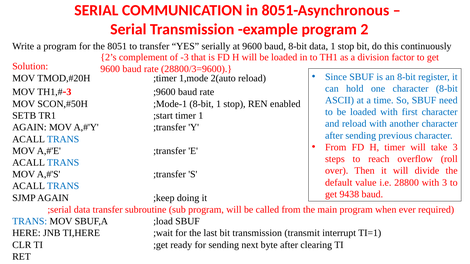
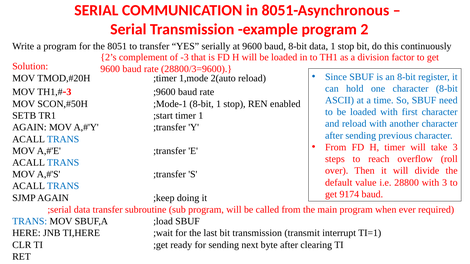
9438: 9438 -> 9174
